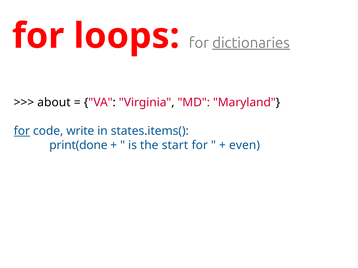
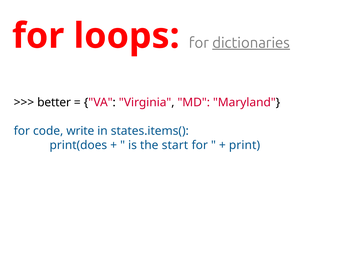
about: about -> better
for at (22, 131) underline: present -> none
print(done: print(done -> print(does
even: even -> print
